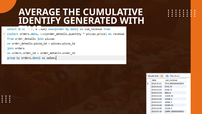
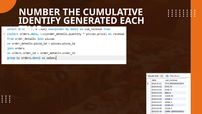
AVERAGE: AVERAGE -> NUMBER
WITH: WITH -> EACH
